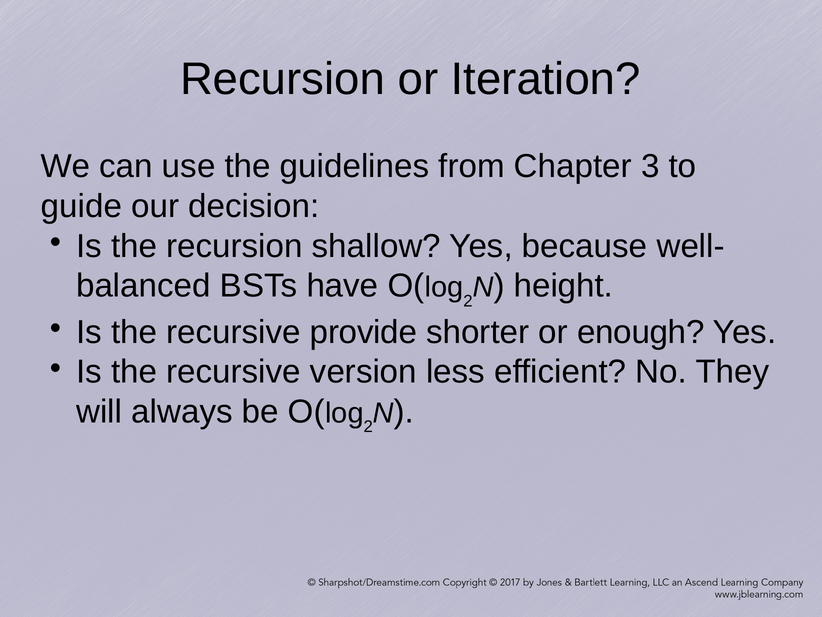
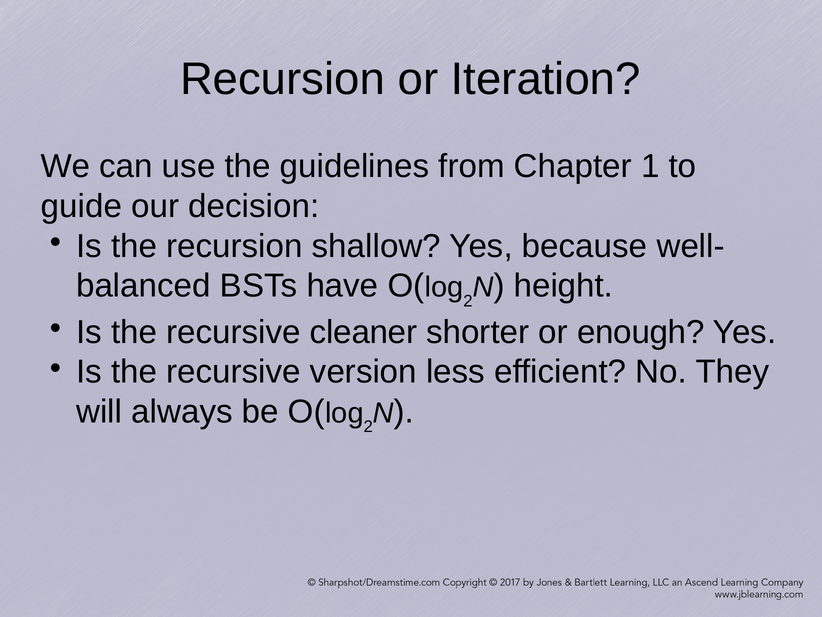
3: 3 -> 1
provide: provide -> cleaner
